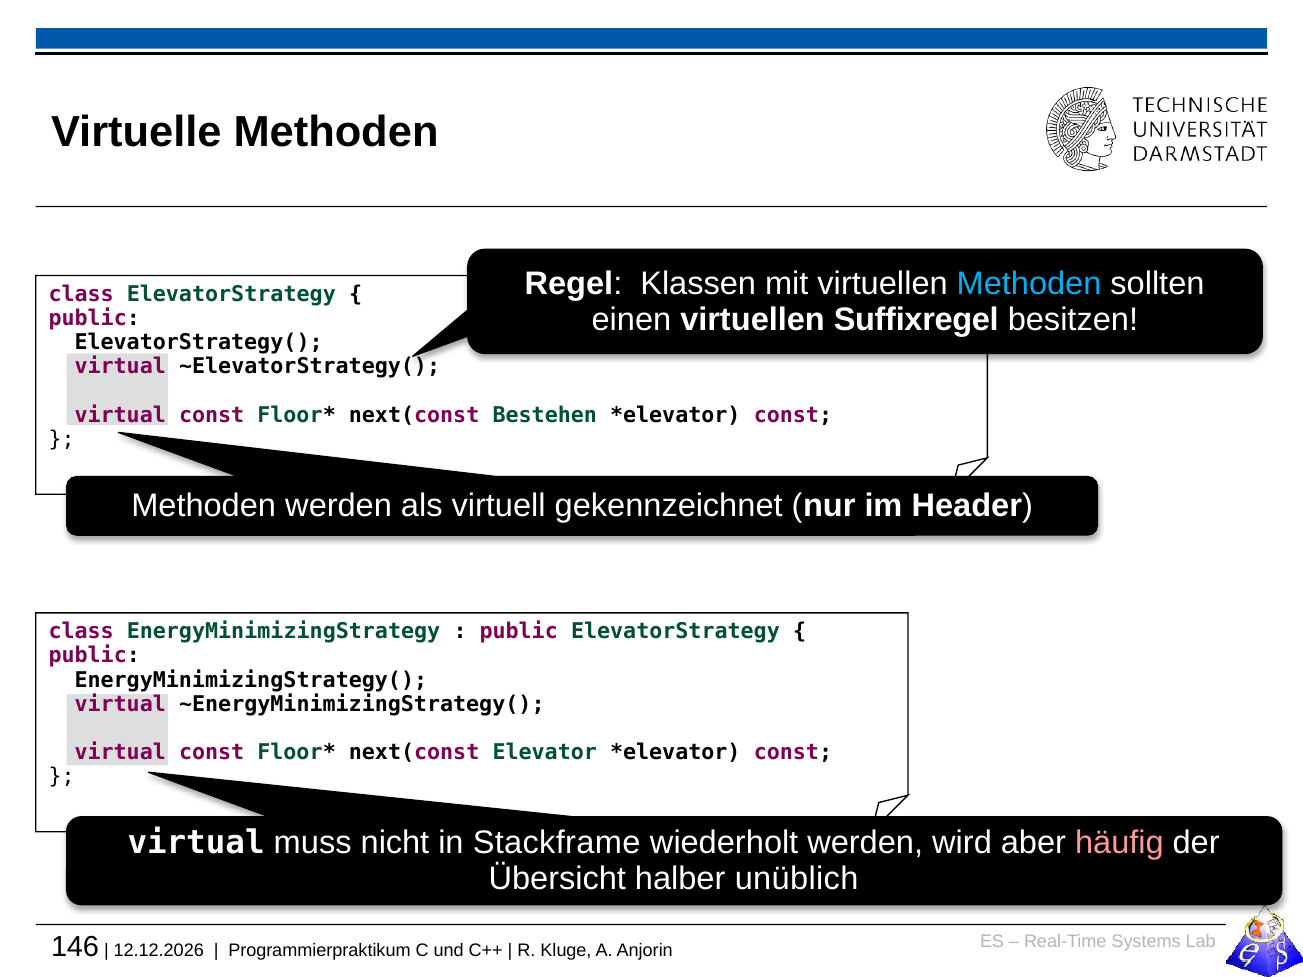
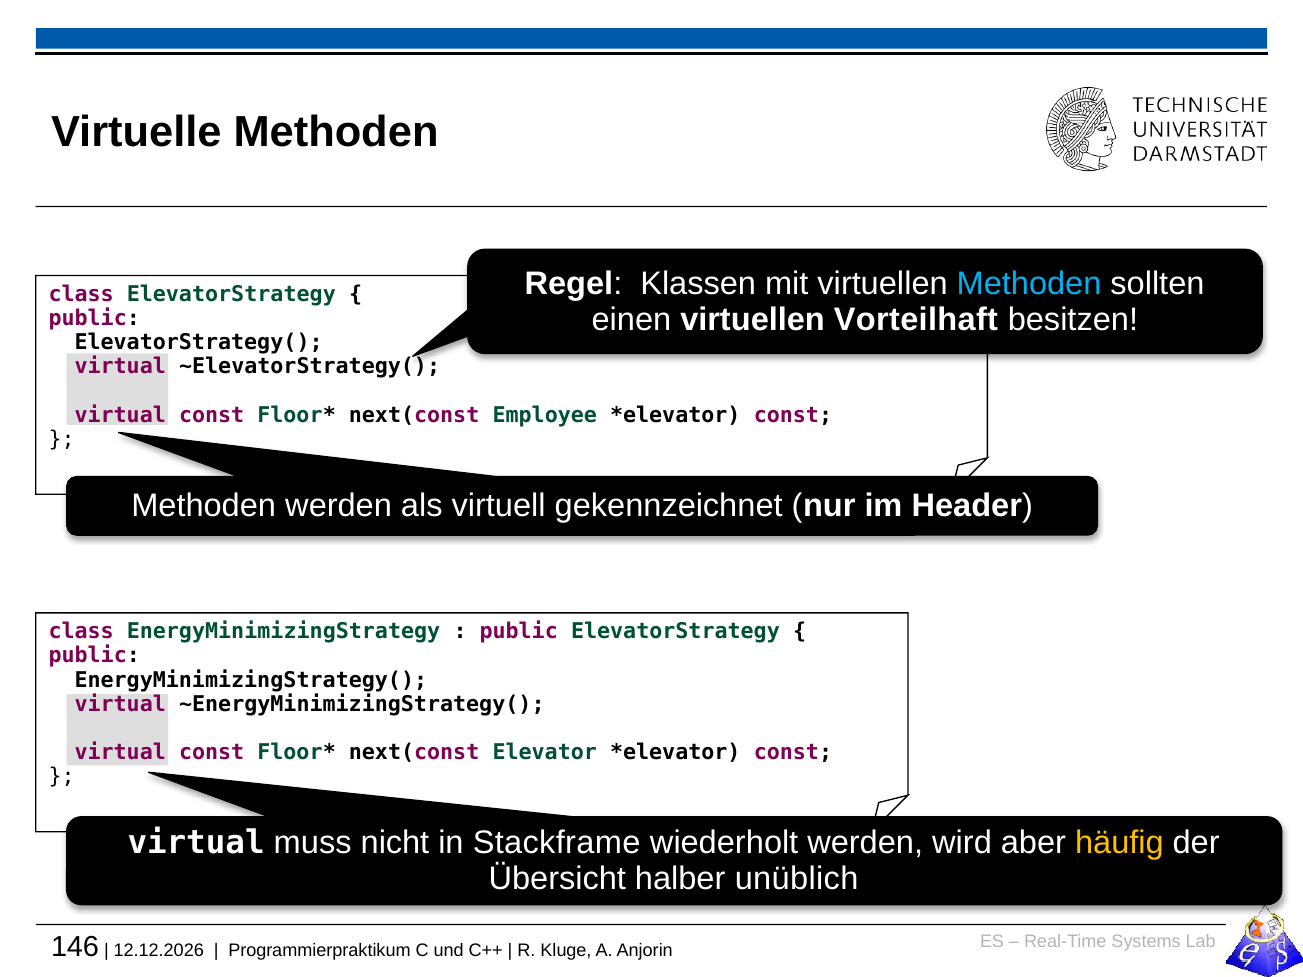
Suffixregel: Suffixregel -> Vorteilhaft
Bestehen: Bestehen -> Employee
häufig colour: pink -> yellow
